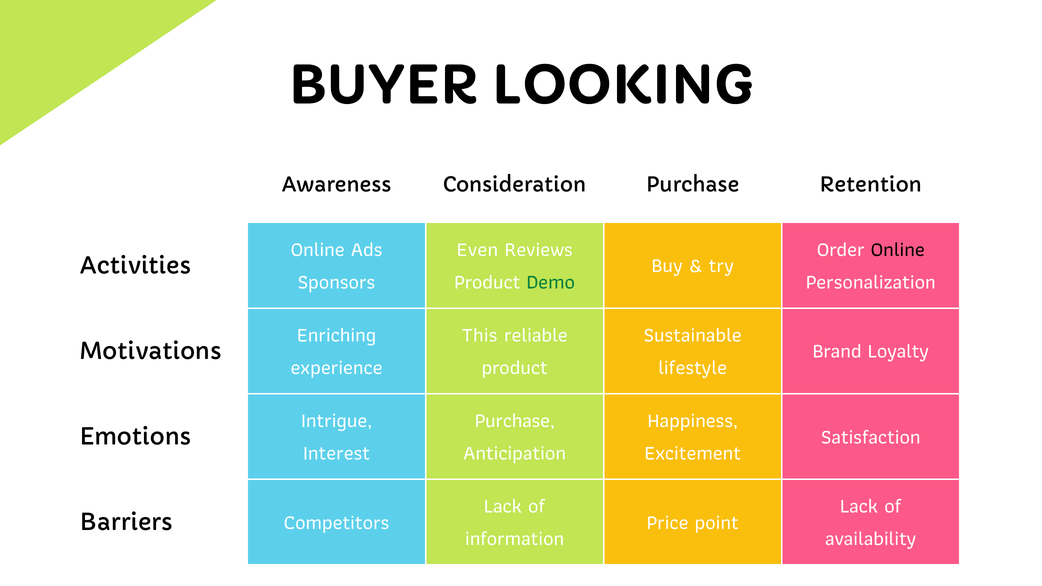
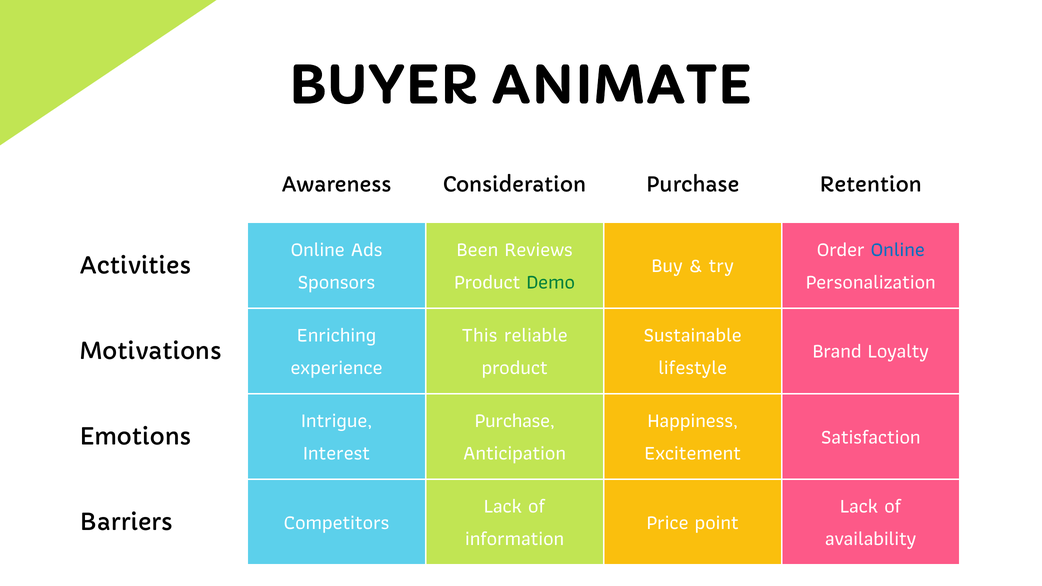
LOOKING: LOOKING -> ANIMATE
Even: Even -> Been
Online at (898, 249) colour: black -> blue
